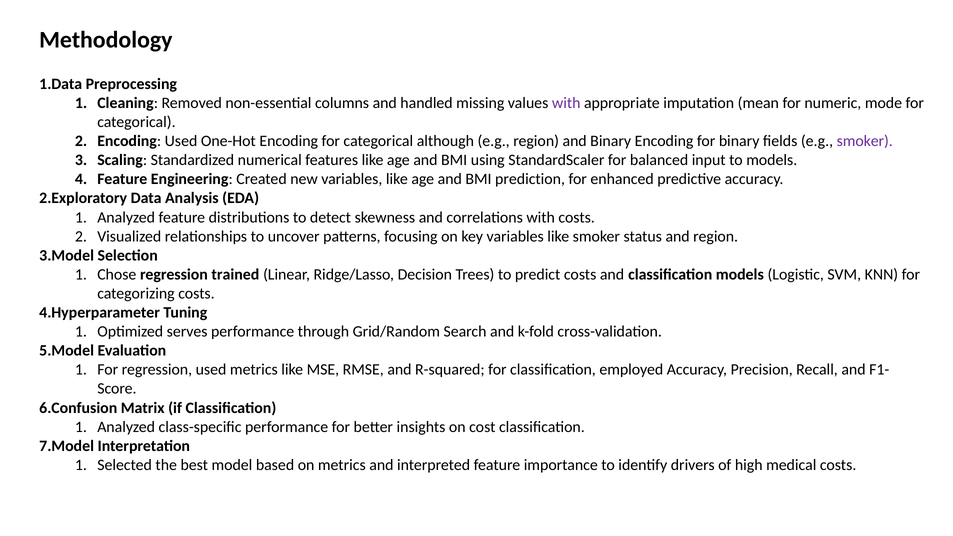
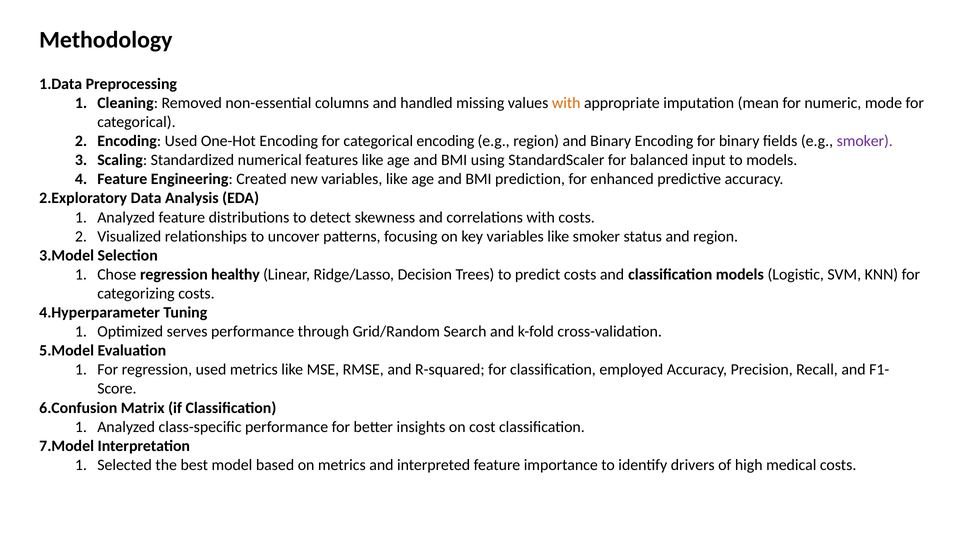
with at (566, 103) colour: purple -> orange
categorical although: although -> encoding
trained: trained -> healthy
